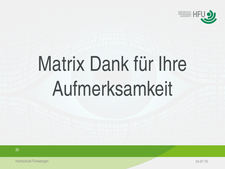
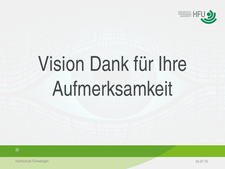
Matrix: Matrix -> Vision
